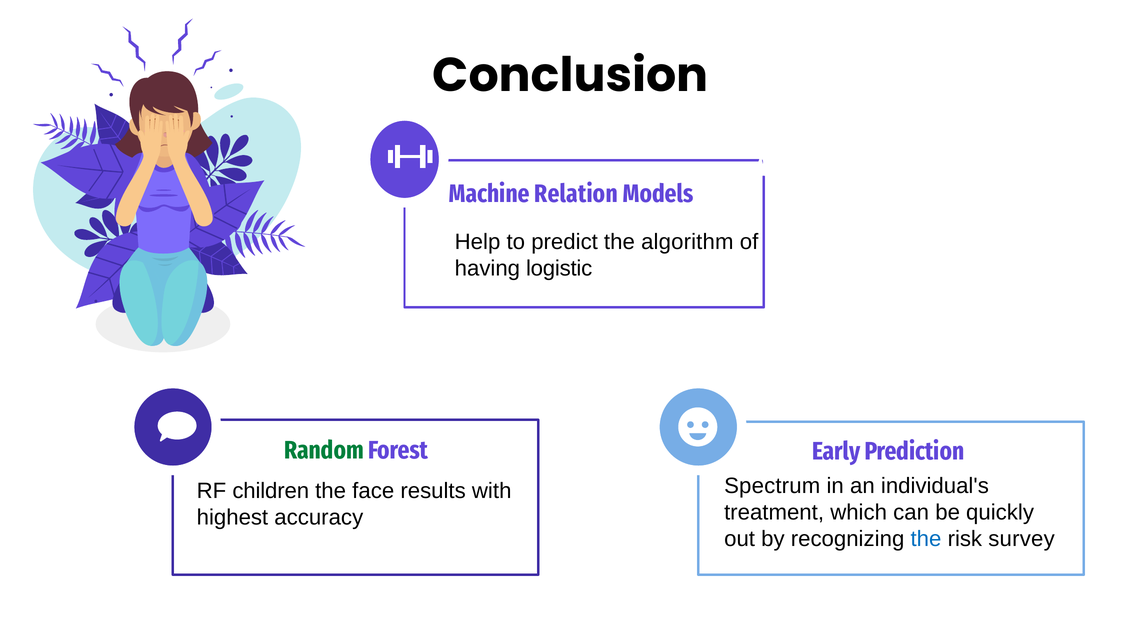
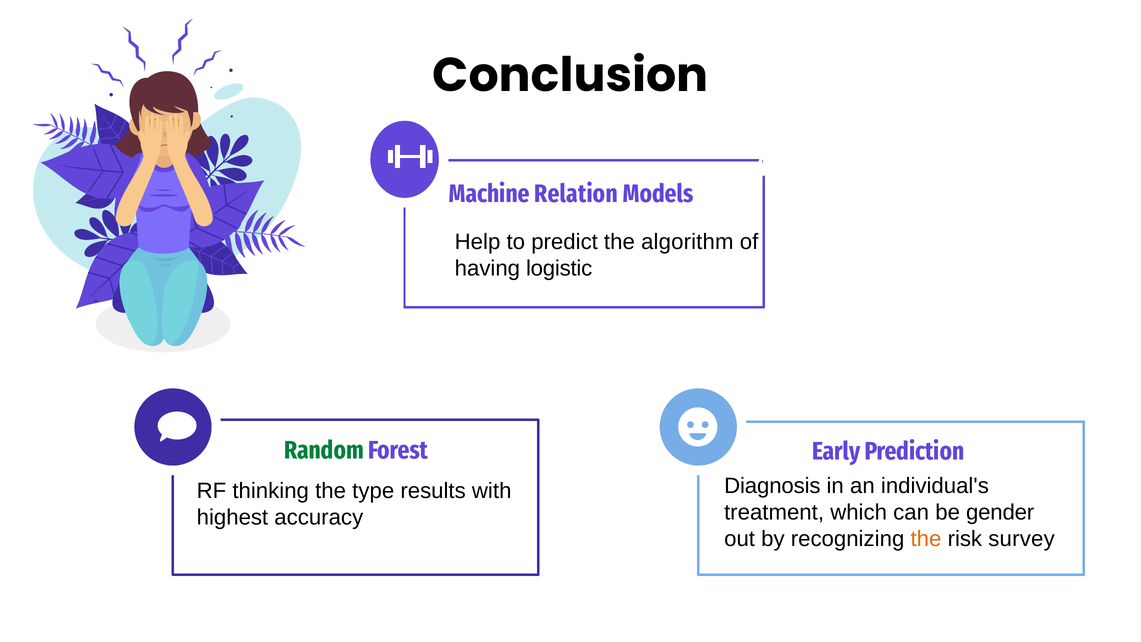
Spectrum: Spectrum -> Diagnosis
children: children -> thinking
face: face -> type
quickly: quickly -> gender
the at (926, 539) colour: blue -> orange
